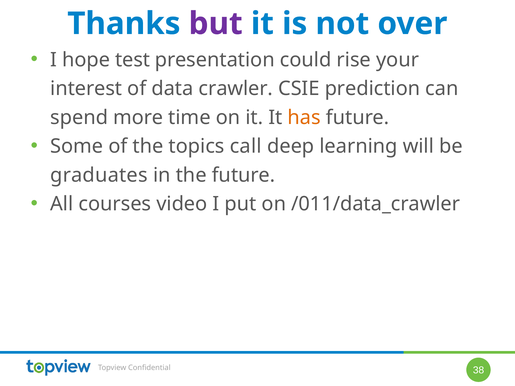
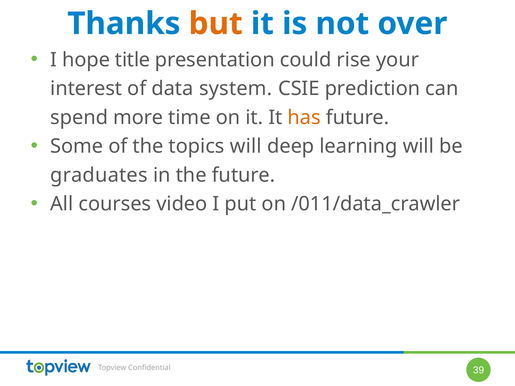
but colour: purple -> orange
test: test -> title
crawler: crawler -> system
topics call: call -> will
38: 38 -> 39
